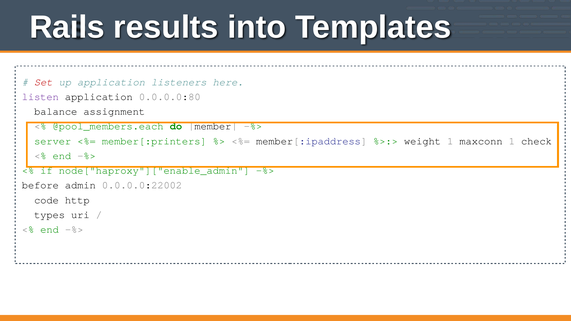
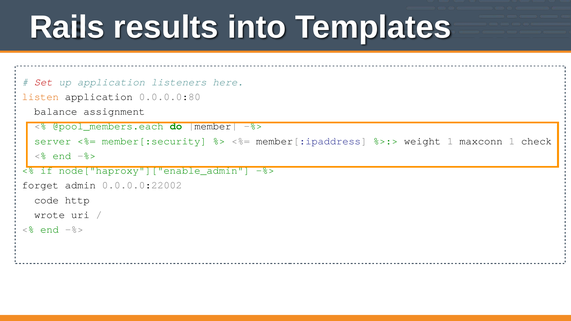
listen colour: purple -> orange
member[:printers: member[:printers -> member[:security
before: before -> forget
types: types -> wrote
